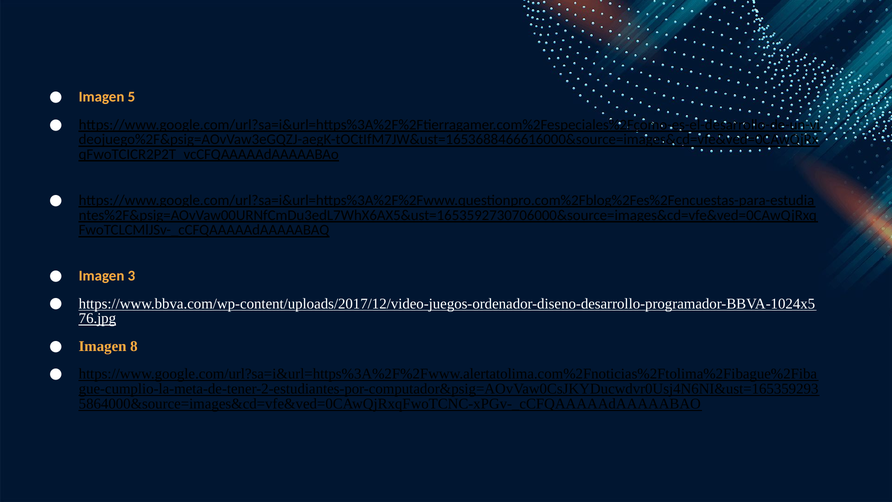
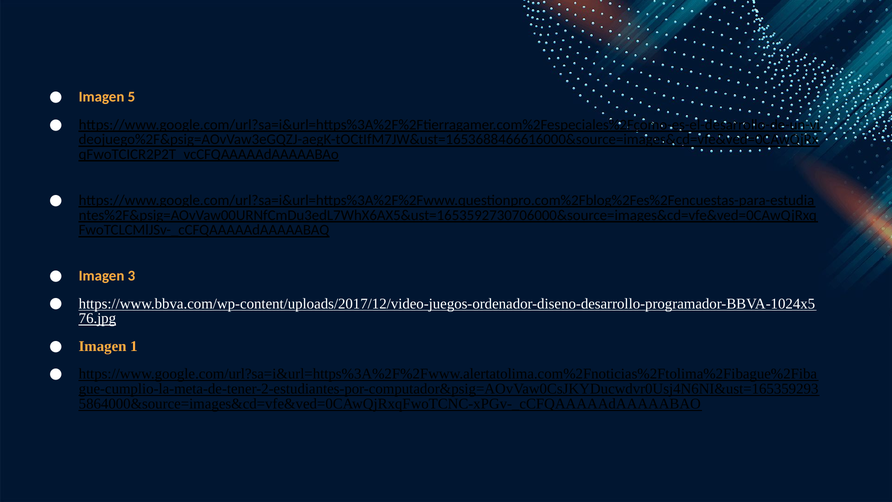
8: 8 -> 1
